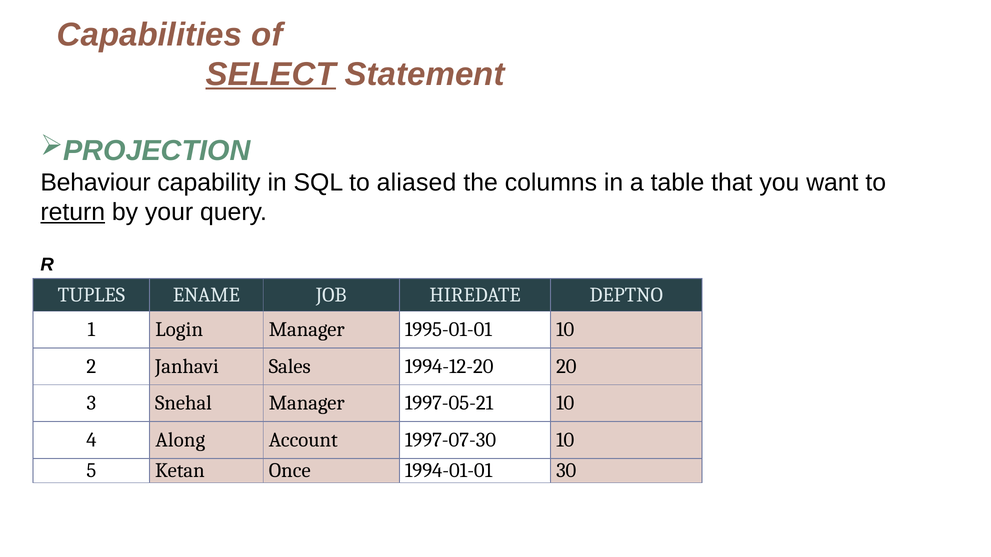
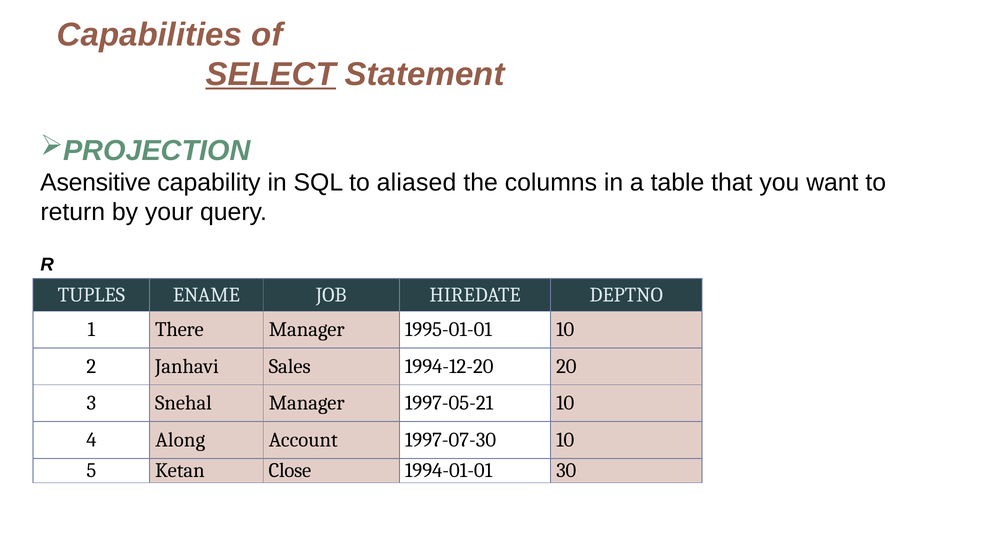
Behaviour: Behaviour -> Asensitive
return underline: present -> none
Login: Login -> There
Once: Once -> Close
